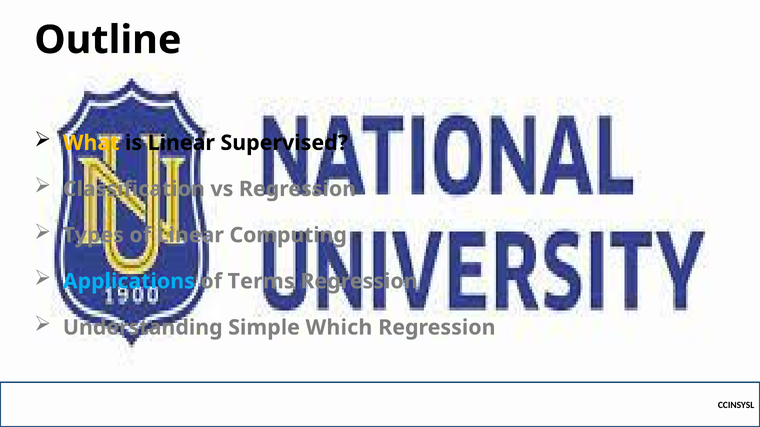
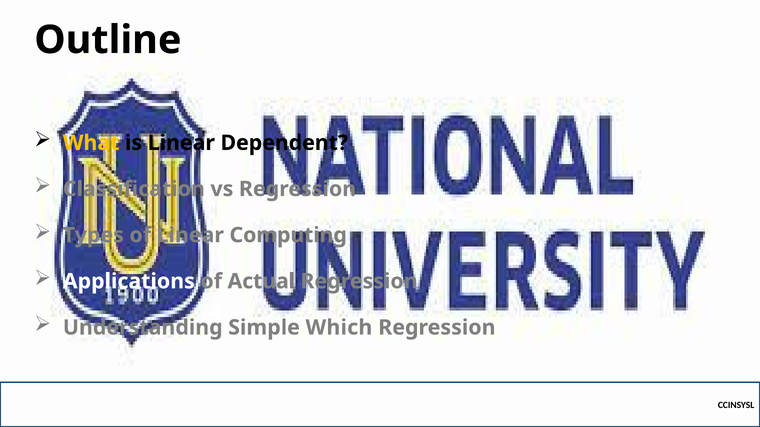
Supervised: Supervised -> Dependent
Applications colour: light blue -> white
Terms: Terms -> Actual
